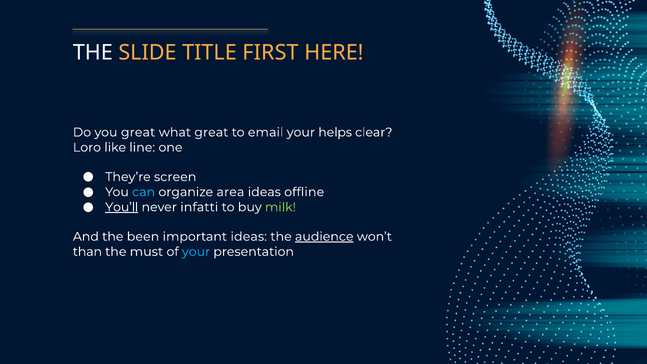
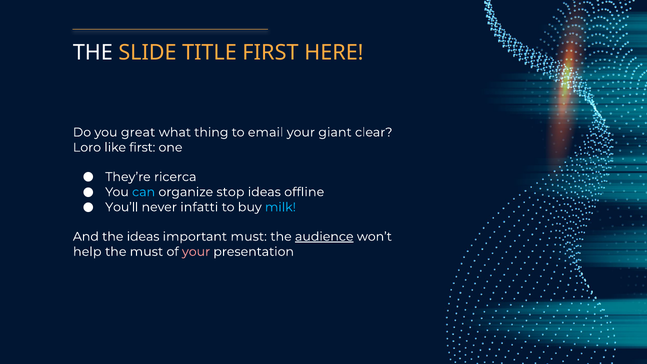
what great: great -> thing
helps: helps -> giant
like line: line -> first
screen: screen -> ricerca
area: area -> stop
You’ll underline: present -> none
milk colour: light green -> light blue
the been: been -> ideas
important ideas: ideas -> must
than: than -> help
your at (196, 252) colour: light blue -> pink
